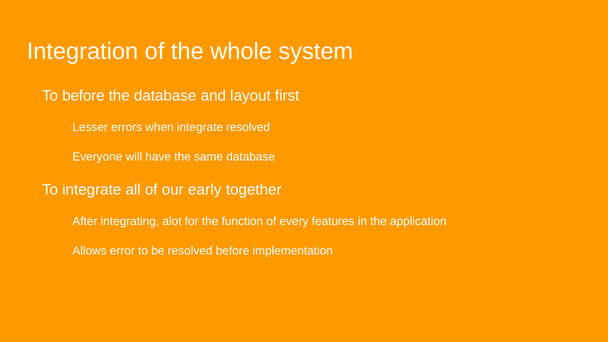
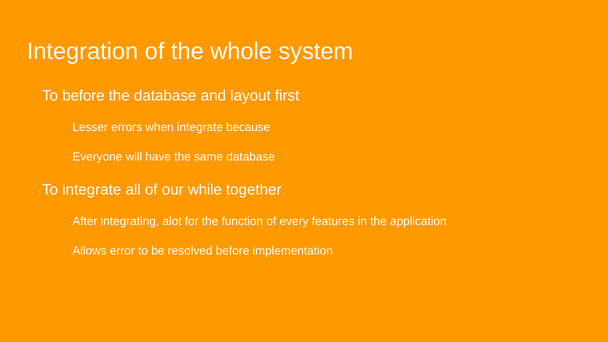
integrate resolved: resolved -> because
early: early -> while
